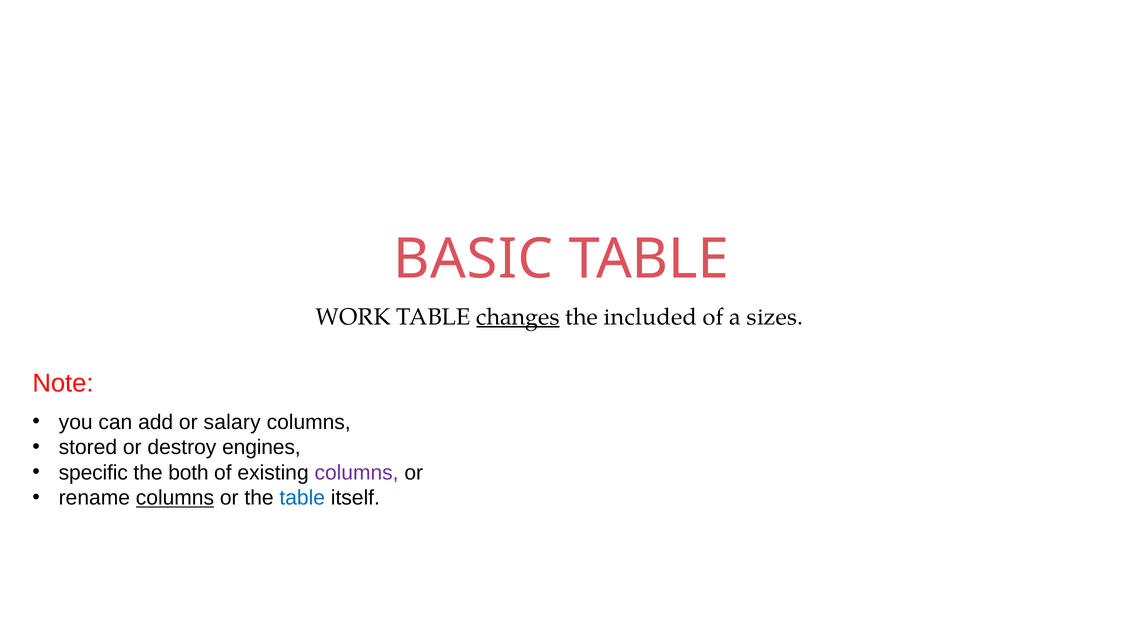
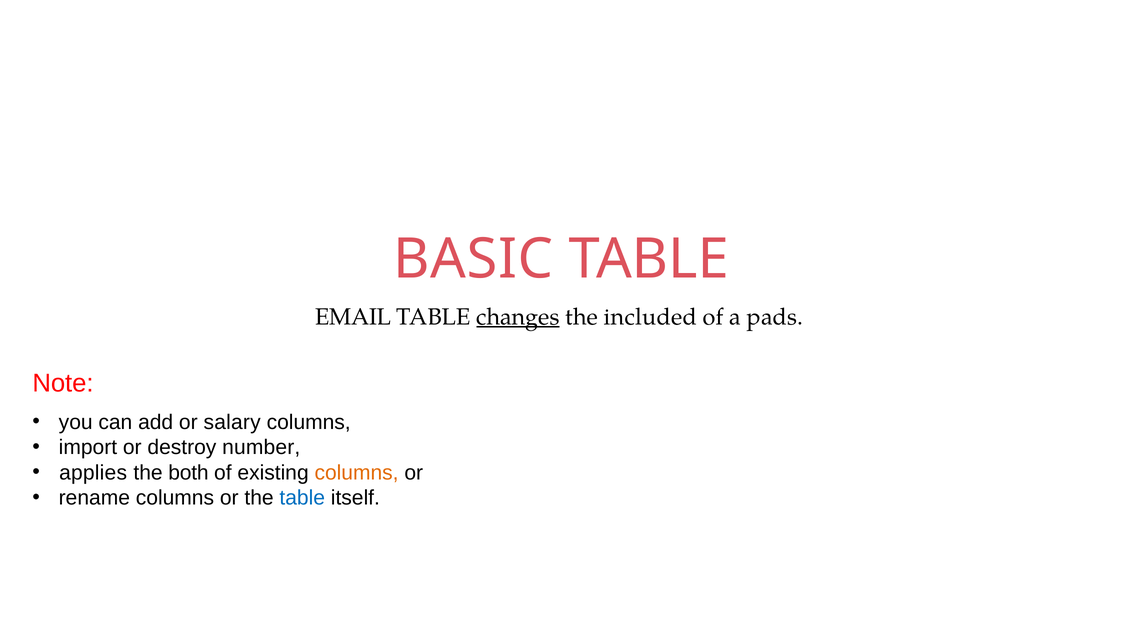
WORK: WORK -> EMAIL
sizes: sizes -> pads
stored: stored -> import
engines: engines -> number
specific: specific -> applies
columns at (357, 473) colour: purple -> orange
columns at (175, 498) underline: present -> none
